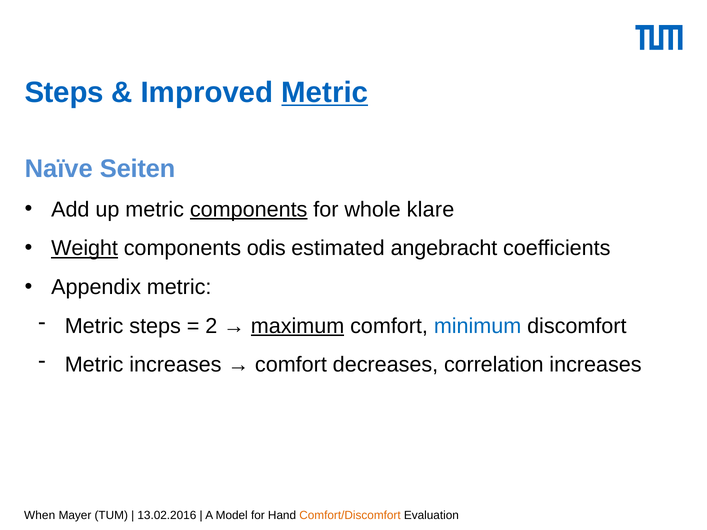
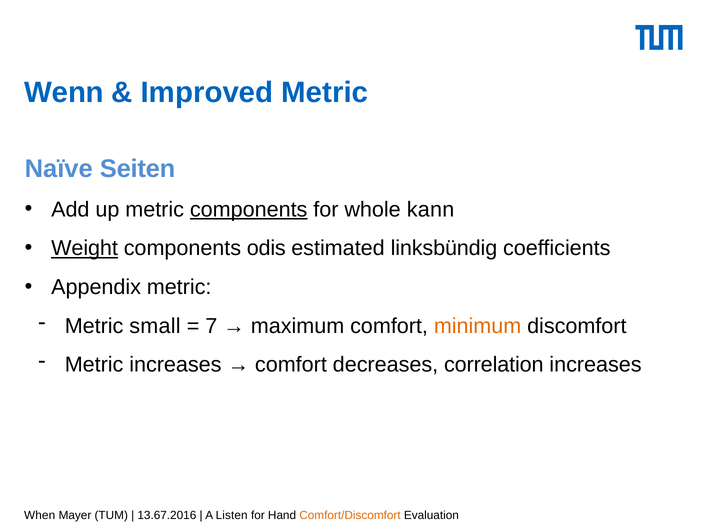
Steps at (64, 93): Steps -> Wenn
Metric at (325, 93) underline: present -> none
klare: klare -> kann
angebracht: angebracht -> linksbündig
Metric steps: steps -> small
2: 2 -> 7
maximum underline: present -> none
minimum colour: blue -> orange
13.02.2016: 13.02.2016 -> 13.67.2016
Model: Model -> Listen
